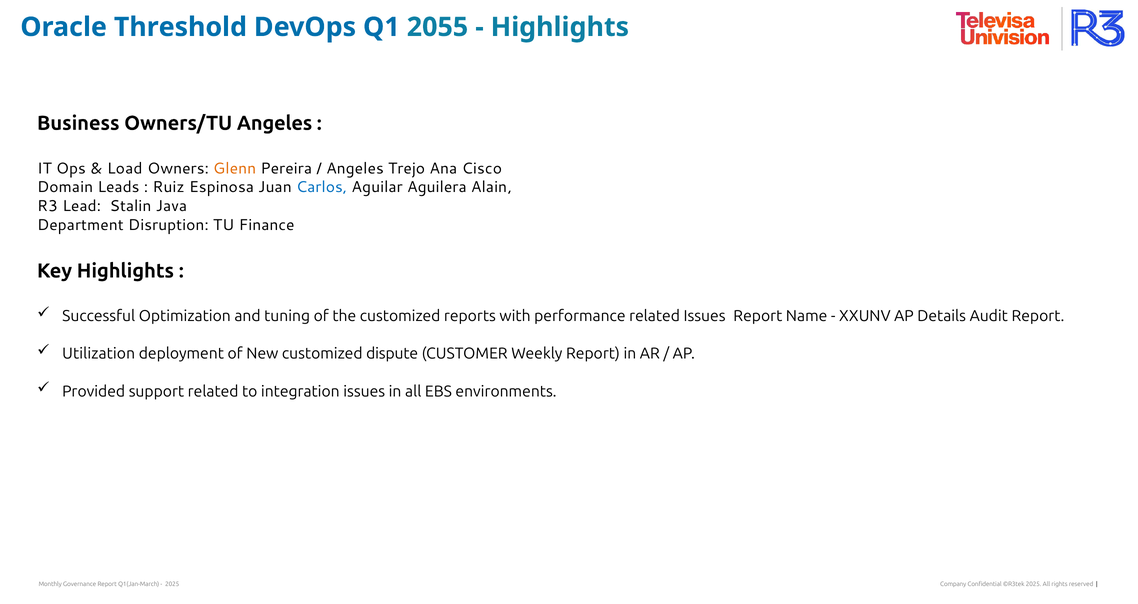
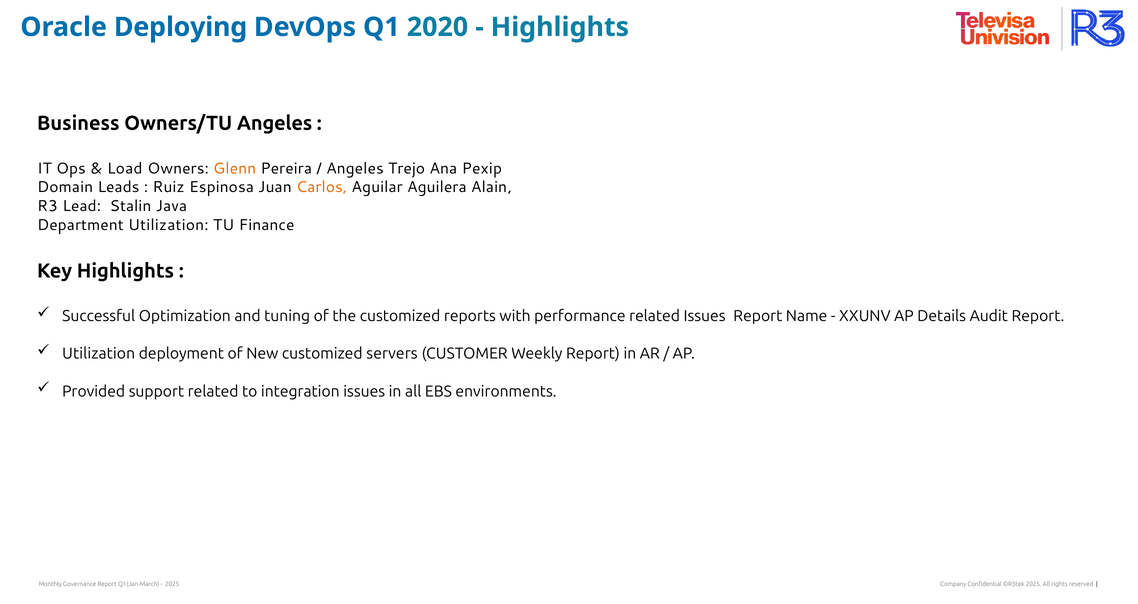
Threshold: Threshold -> Deploying
2055: 2055 -> 2020
Cisco: Cisco -> Pexip
Carlos colour: blue -> orange
Department Disruption: Disruption -> Utilization
dispute: dispute -> servers
